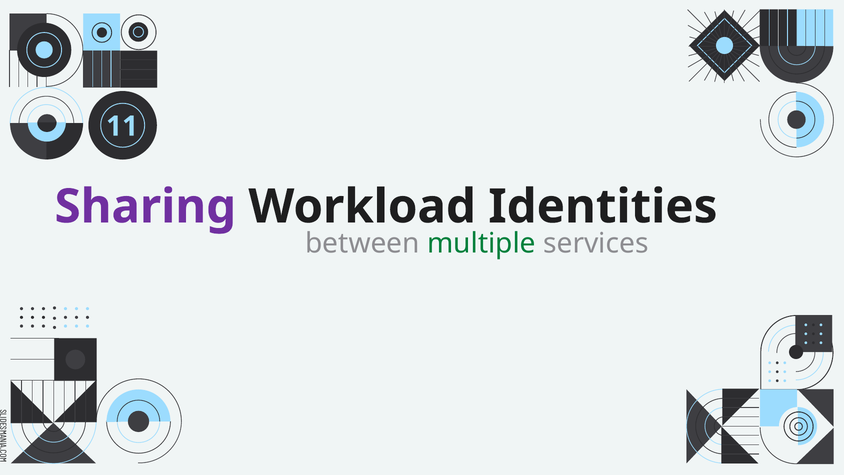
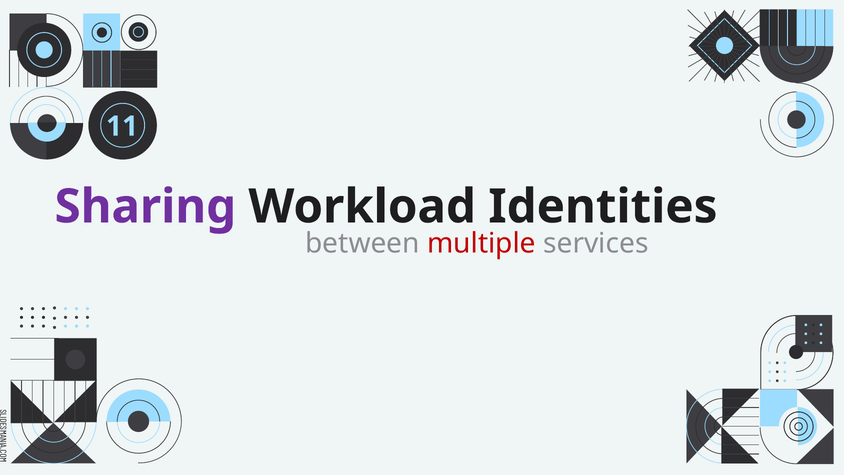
multiple colour: green -> red
